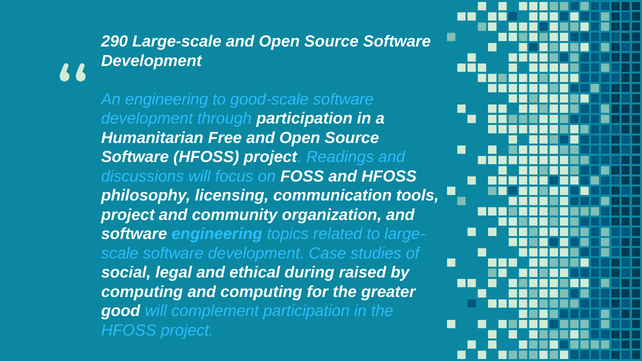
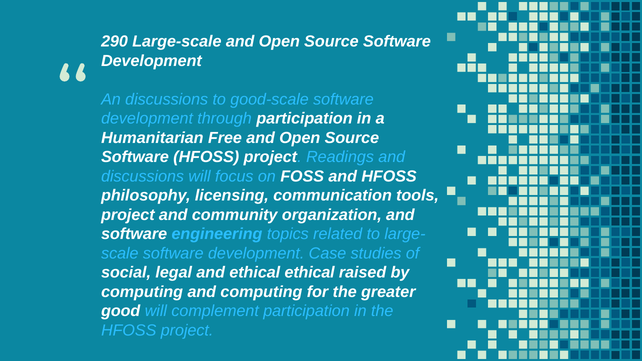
An engineering: engineering -> discussions
ethical during: during -> ethical
